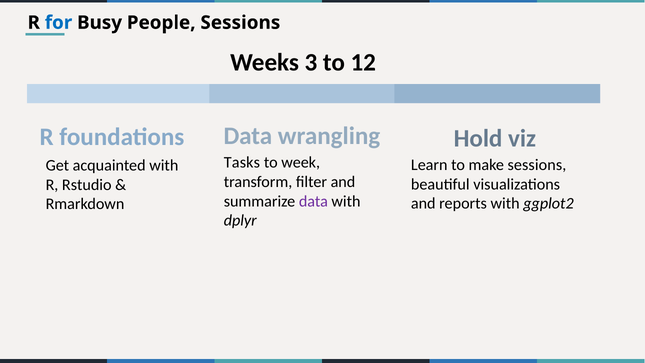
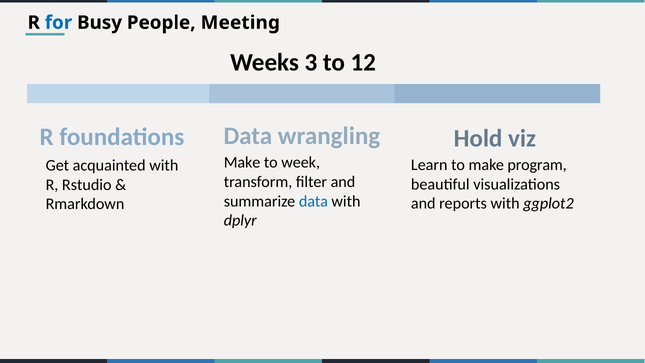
People Sessions: Sessions -> Meeting
Tasks at (242, 163): Tasks -> Make
make sessions: sessions -> program
data at (313, 201) colour: purple -> blue
